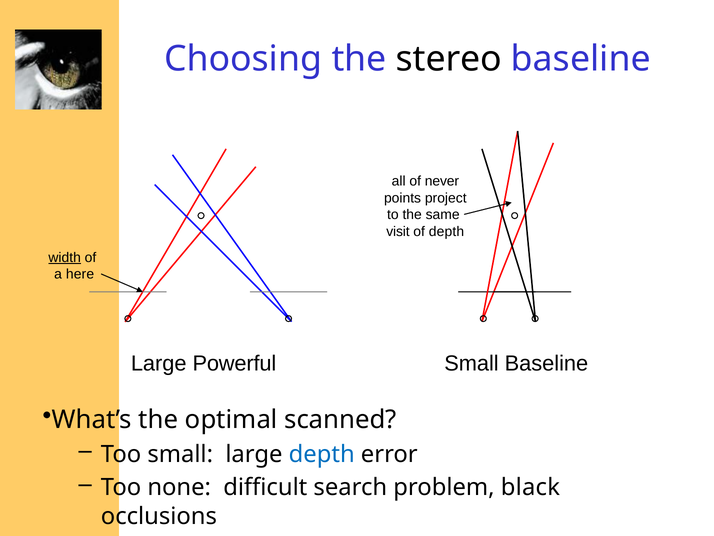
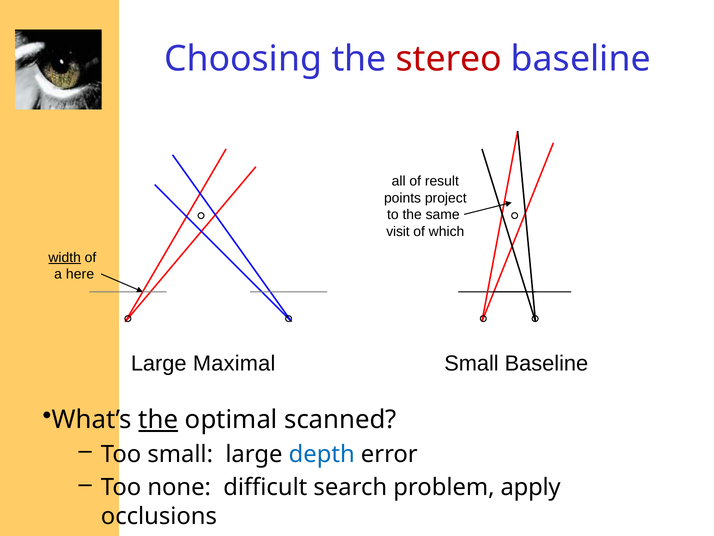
stereo colour: black -> red
never: never -> result
of depth: depth -> which
Powerful: Powerful -> Maximal
the at (158, 419) underline: none -> present
black: black -> apply
